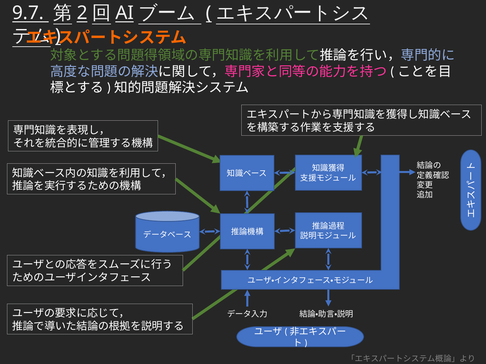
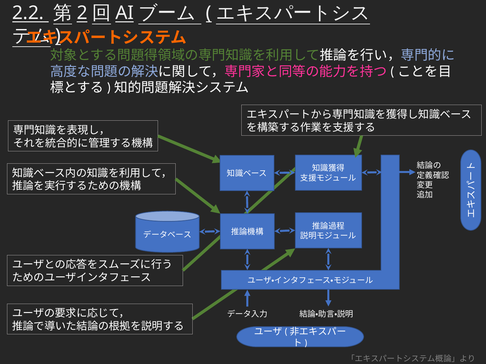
9.7: 9.7 -> 2.2
